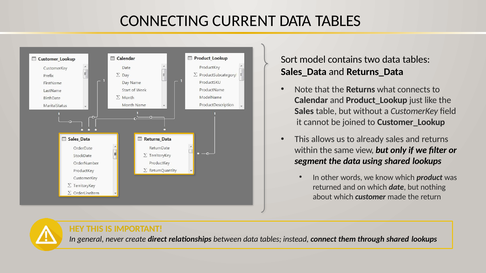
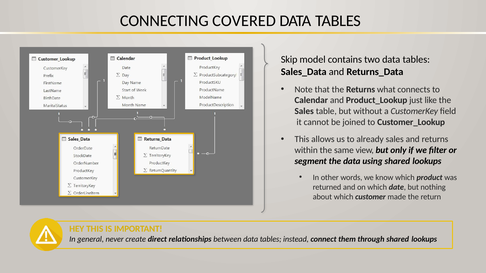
CURRENT: CURRENT -> COVERED
Sort: Sort -> Skip
